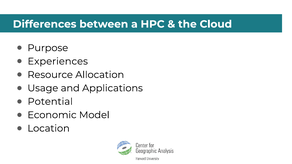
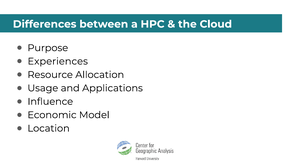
Potential: Potential -> Influence
